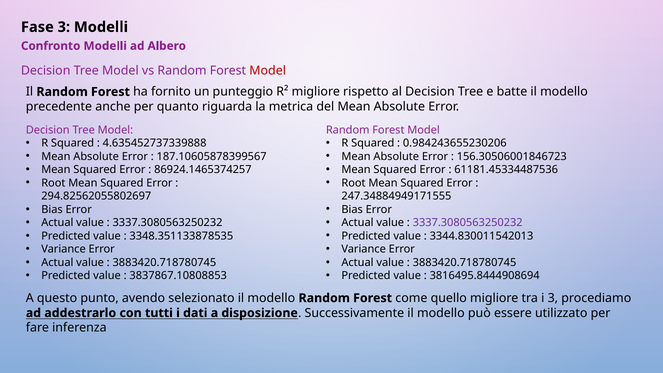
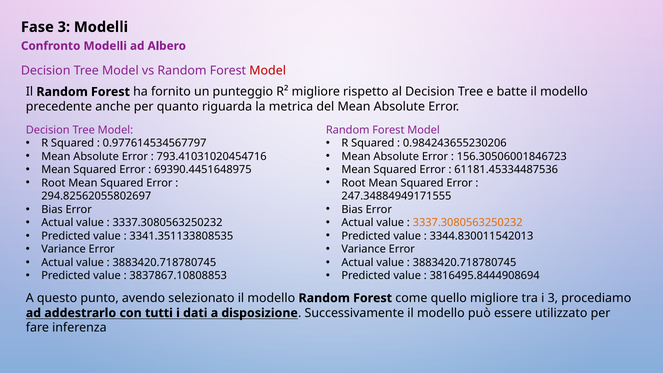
4.635452737339888: 4.635452737339888 -> 0.977614534567797
187.10605878399567: 187.10605878399567 -> 793.41031020454716
86924.1465374257: 86924.1465374257 -> 69390.4451648975
3337.3080563250232 at (468, 223) colour: purple -> orange
3348.351133878535: 3348.351133878535 -> 3341.351133808535
